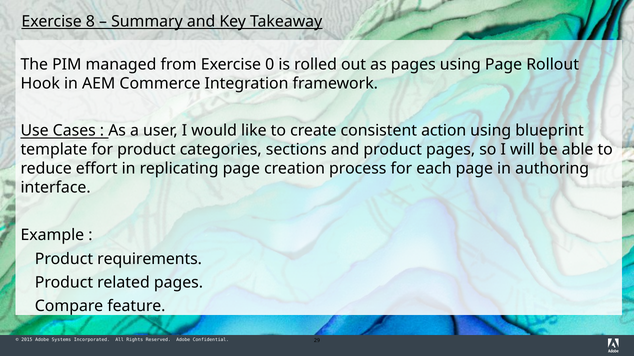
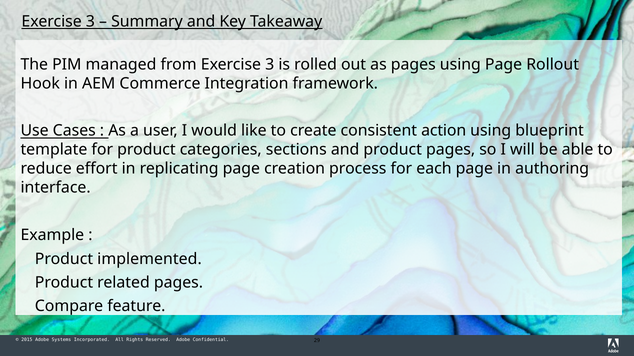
8 at (90, 21): 8 -> 3
from Exercise 0: 0 -> 3
requirements: requirements -> implemented
